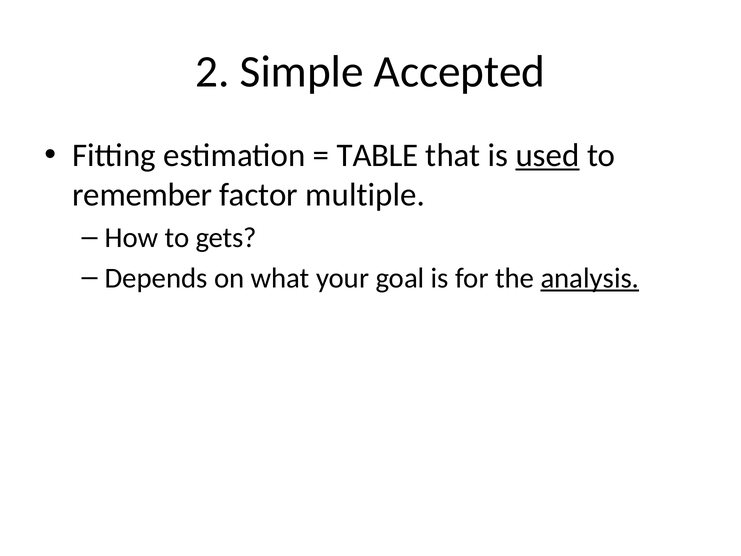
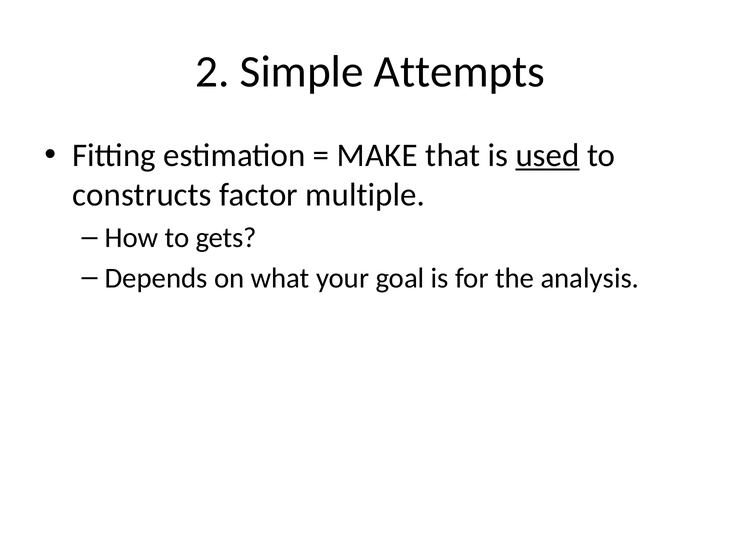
Accepted: Accepted -> Attempts
TABLE: TABLE -> MAKE
remember: remember -> constructs
analysis underline: present -> none
